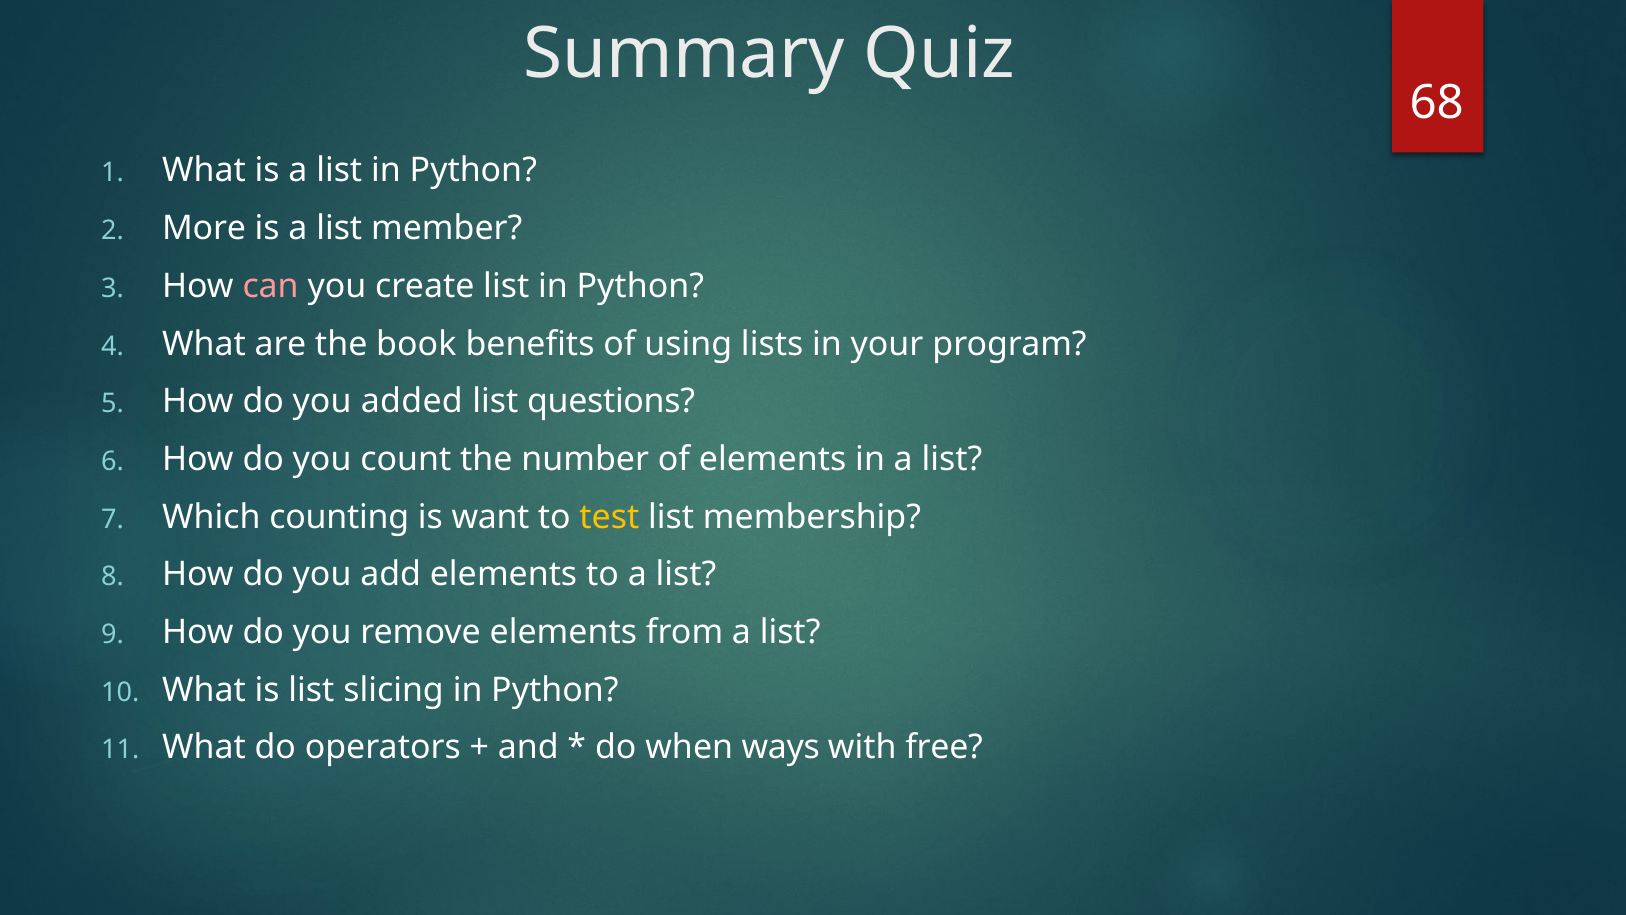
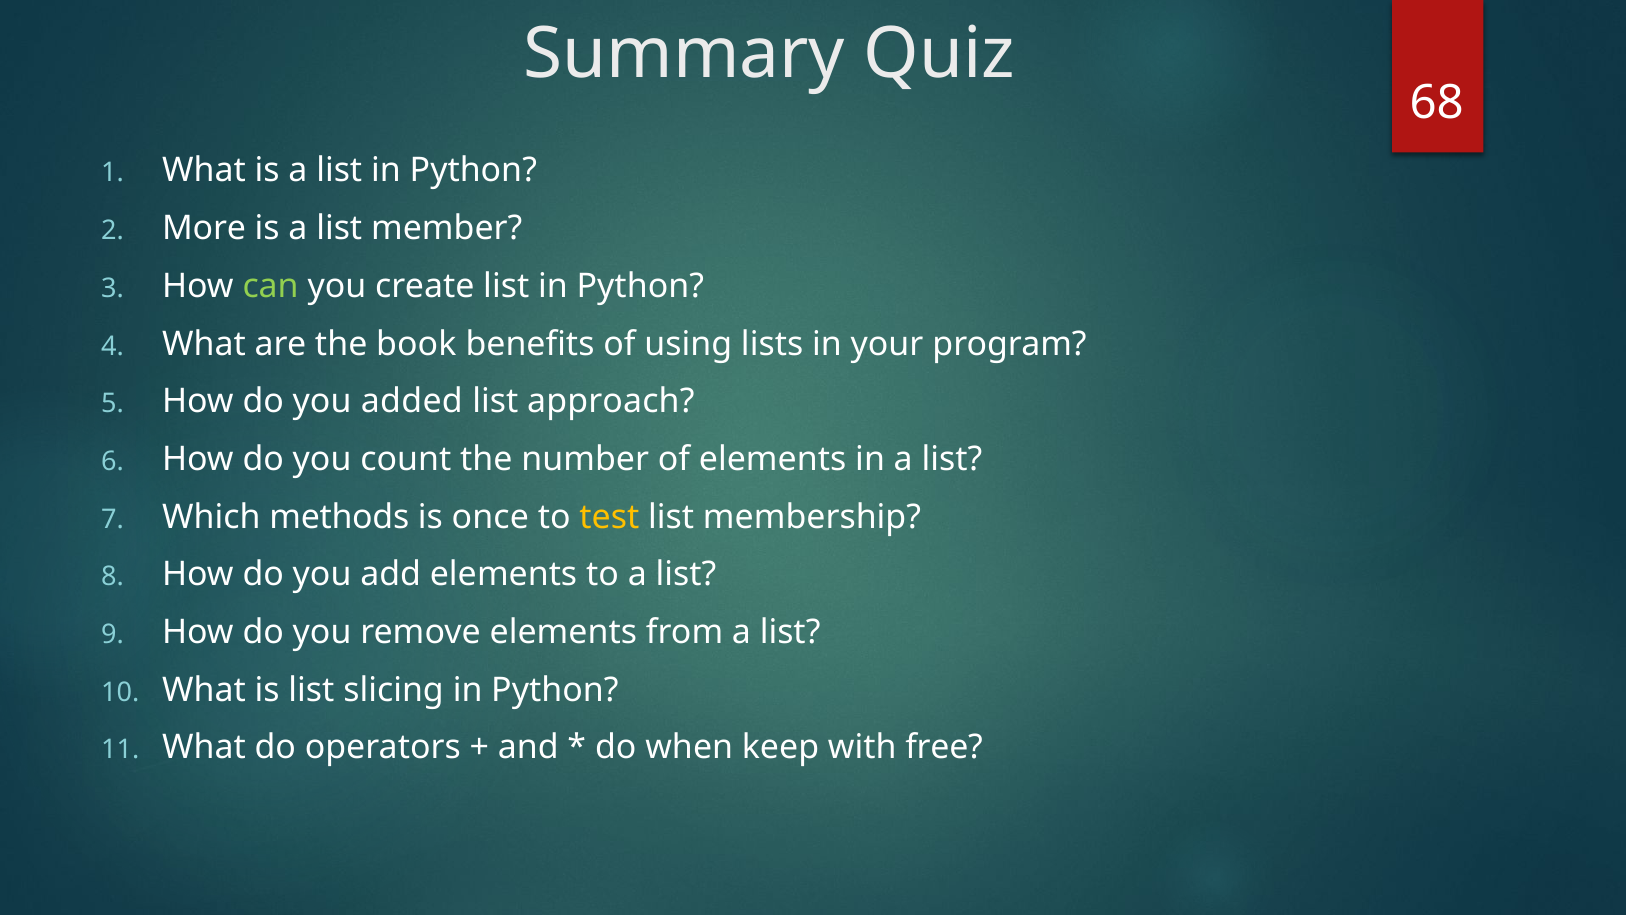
can colour: pink -> light green
questions: questions -> approach
counting: counting -> methods
want: want -> once
ways: ways -> keep
